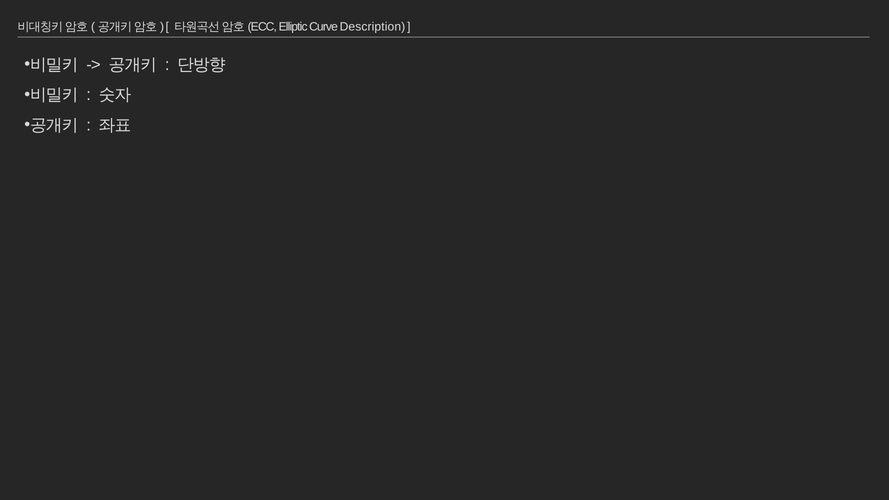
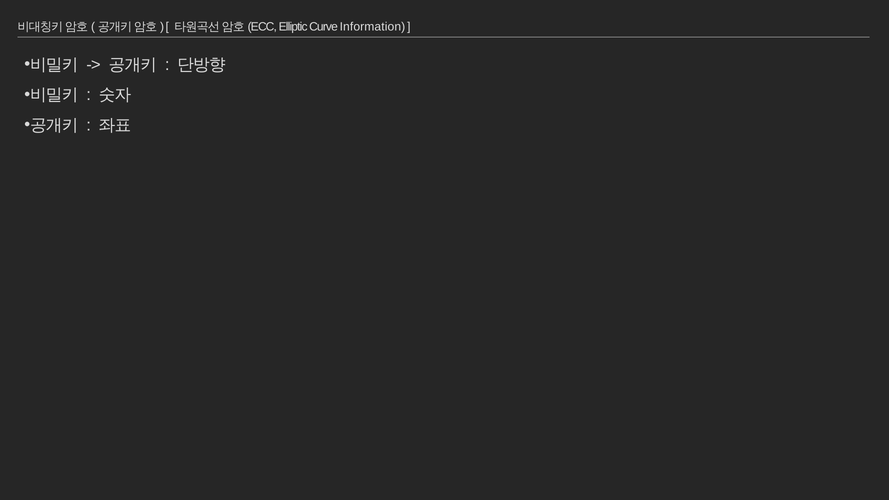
Description: Description -> Information
